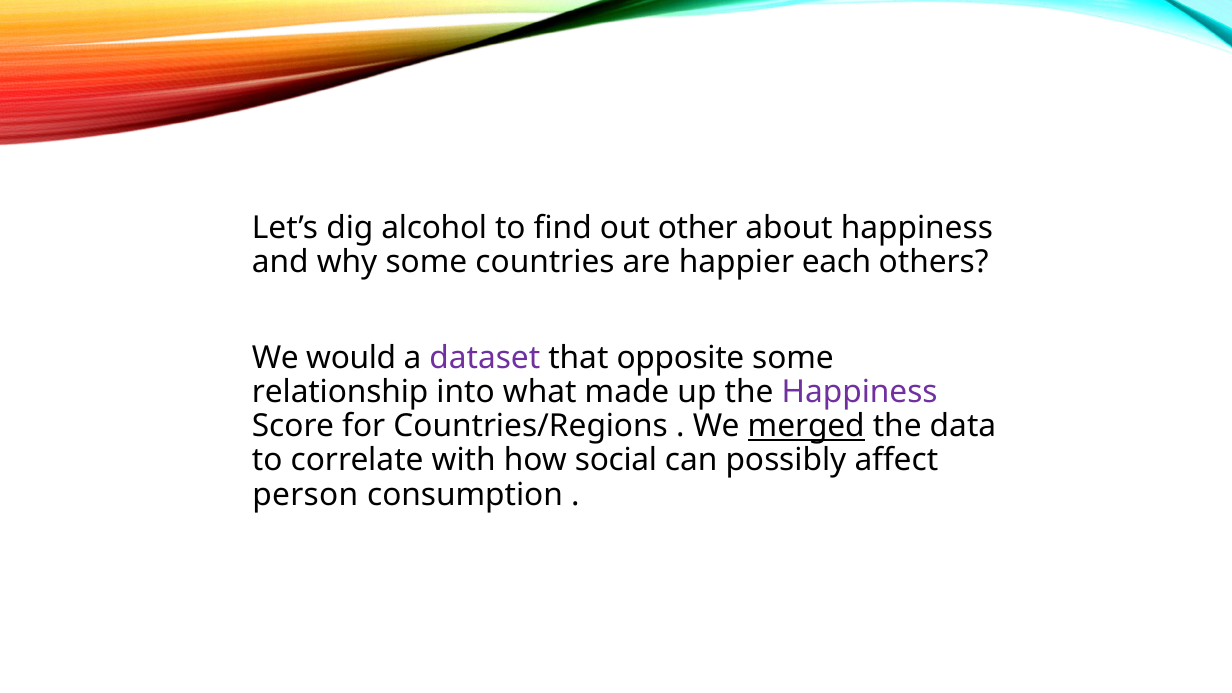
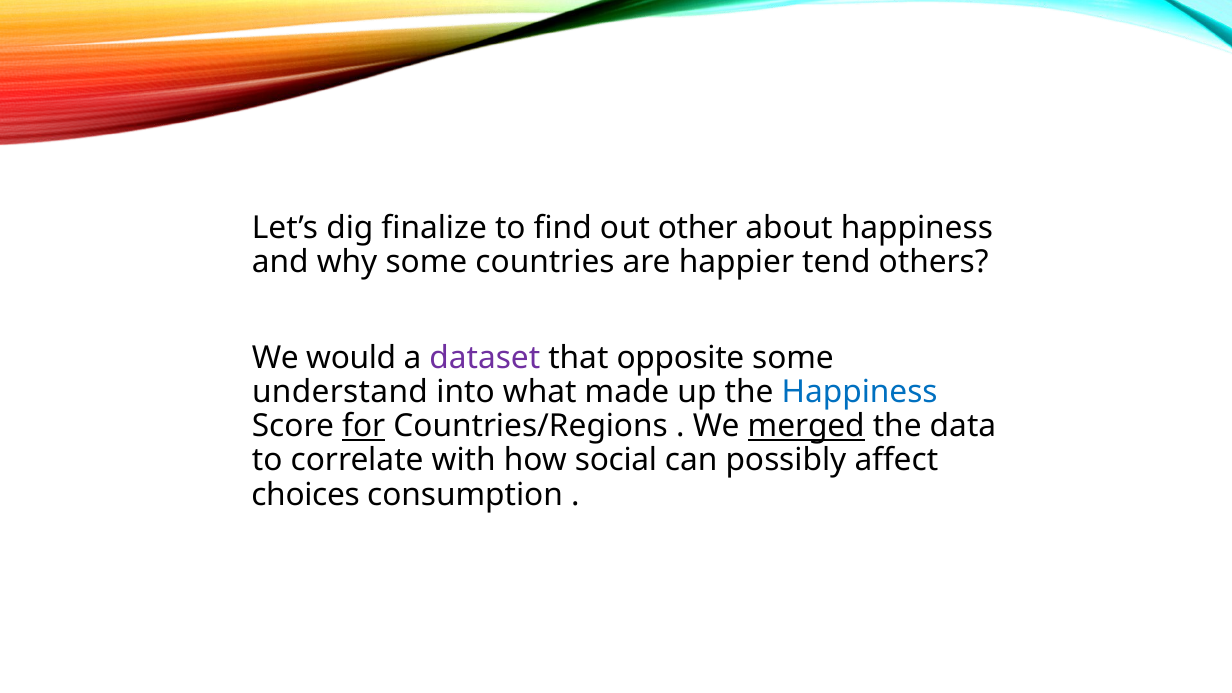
alcohol: alcohol -> finalize
each: each -> tend
relationship: relationship -> understand
Happiness at (860, 392) colour: purple -> blue
for underline: none -> present
person: person -> choices
